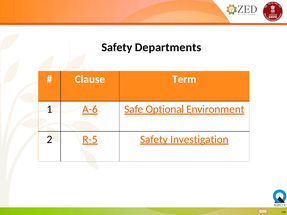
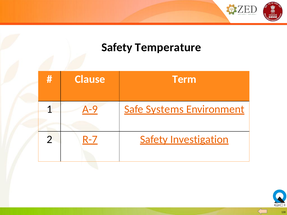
Departments: Departments -> Temperature
A-6: A-6 -> A-9
Optional: Optional -> Systems
R-5: R-5 -> R-7
